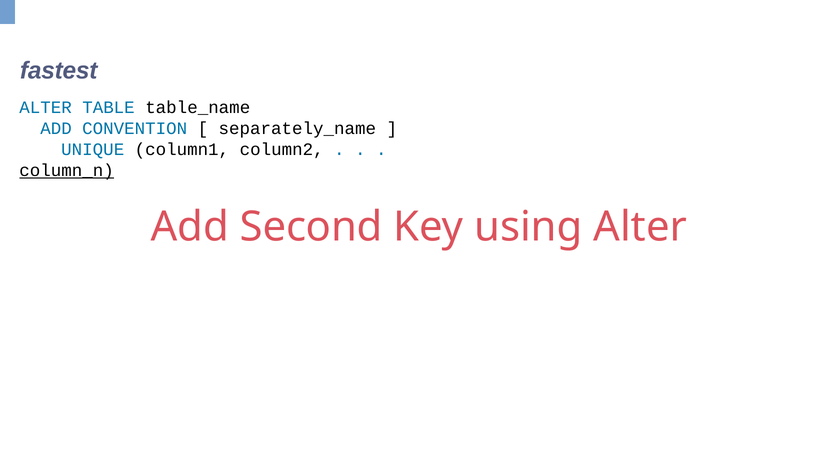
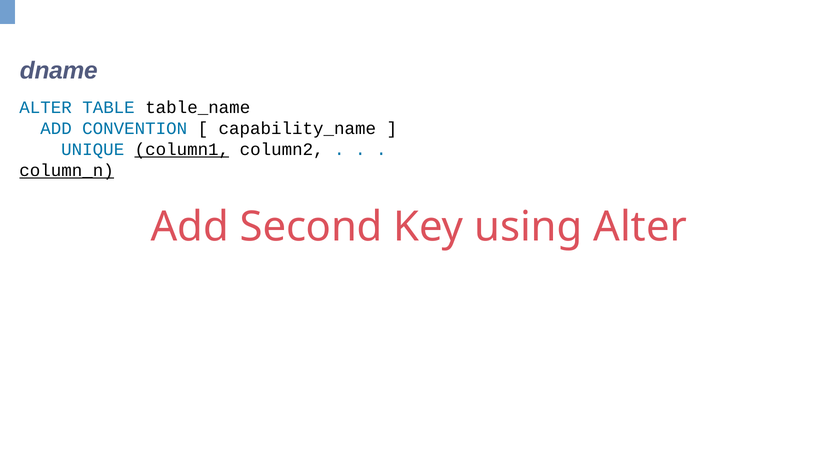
fastest: fastest -> dname
separately_name: separately_name -> capability_name
column1 underline: none -> present
